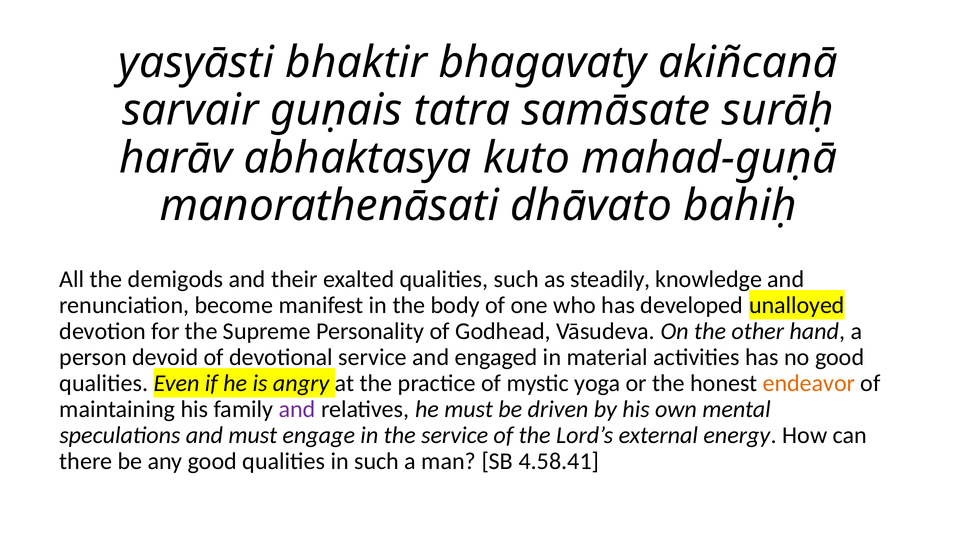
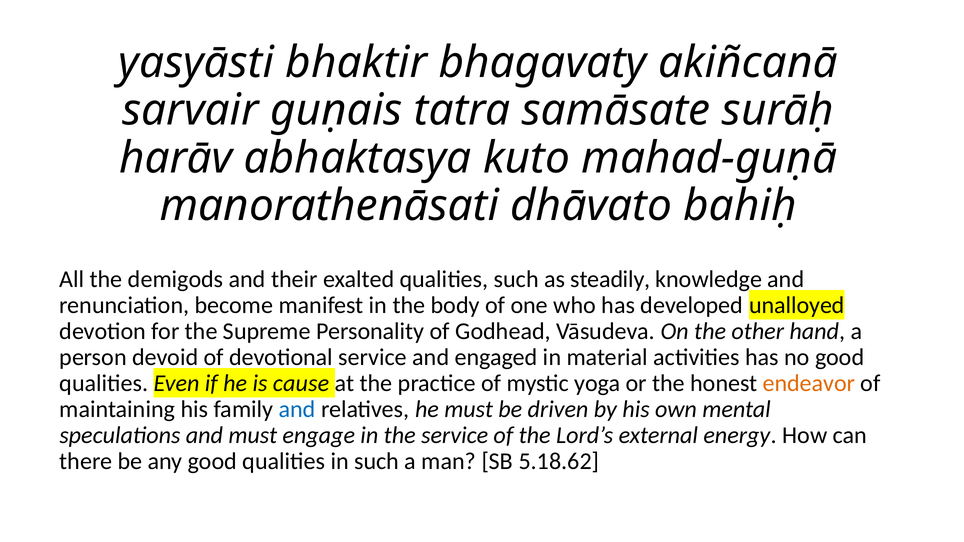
angry: angry -> cause
and at (297, 409) colour: purple -> blue
4.58.41: 4.58.41 -> 5.18.62
